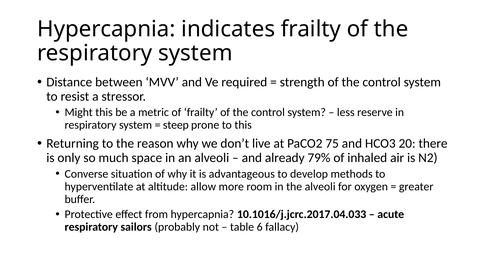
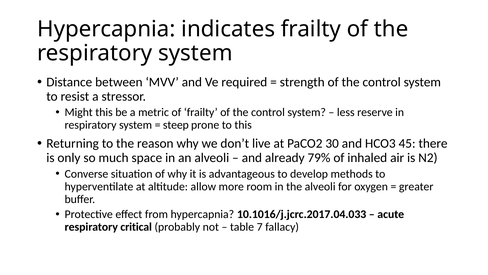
75: 75 -> 30
20: 20 -> 45
sailors: sailors -> critical
6: 6 -> 7
